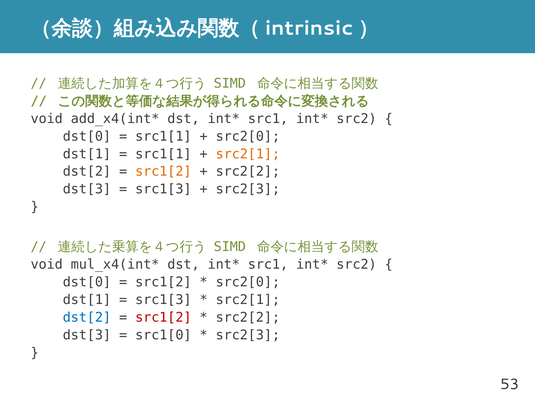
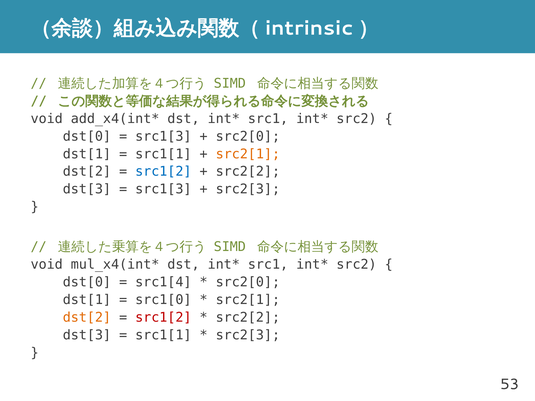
src1[1 at (163, 136): src1[1 -> src1[3
src1[2 at (163, 172) colour: orange -> blue
src1[2 at (163, 282): src1[2 -> src1[4
src1[3 at (163, 300): src1[3 -> src1[0
dst[2 at (87, 318) colour: blue -> orange
src1[0 at (163, 335): src1[0 -> src1[1
